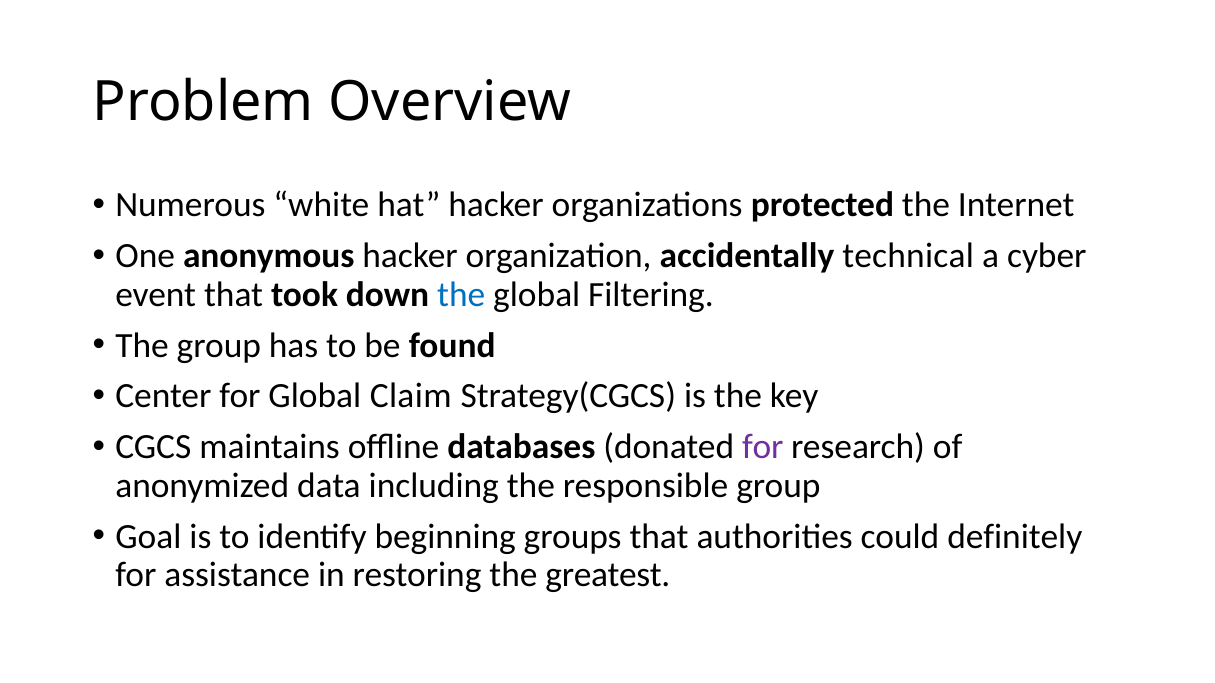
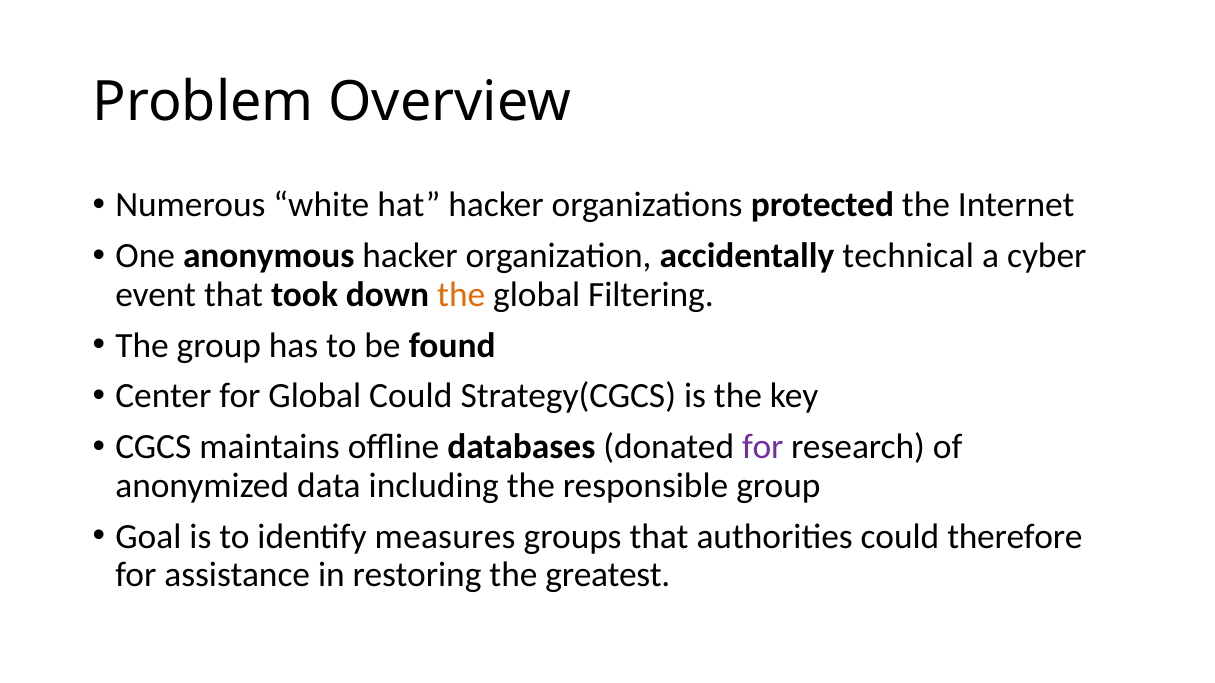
the at (461, 295) colour: blue -> orange
Global Claim: Claim -> Could
beginning: beginning -> measures
definitely: definitely -> therefore
